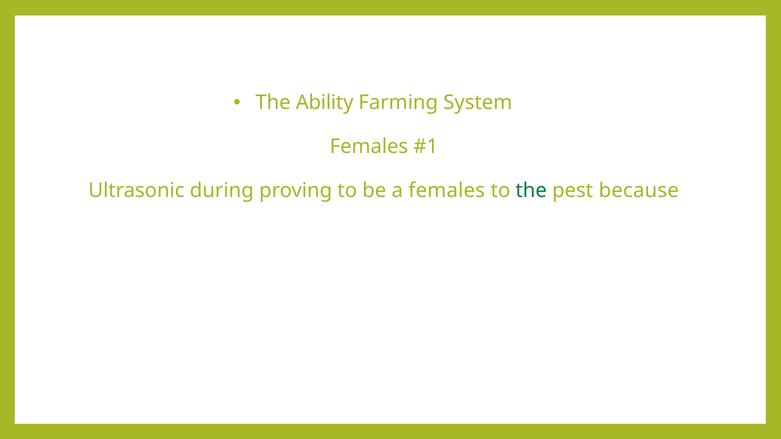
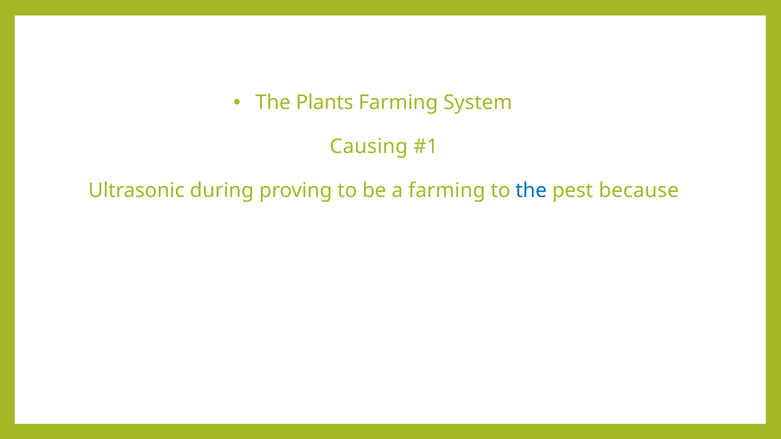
Ability: Ability -> Plants
Females at (369, 147): Females -> Causing
a females: females -> farming
the at (531, 191) colour: green -> blue
